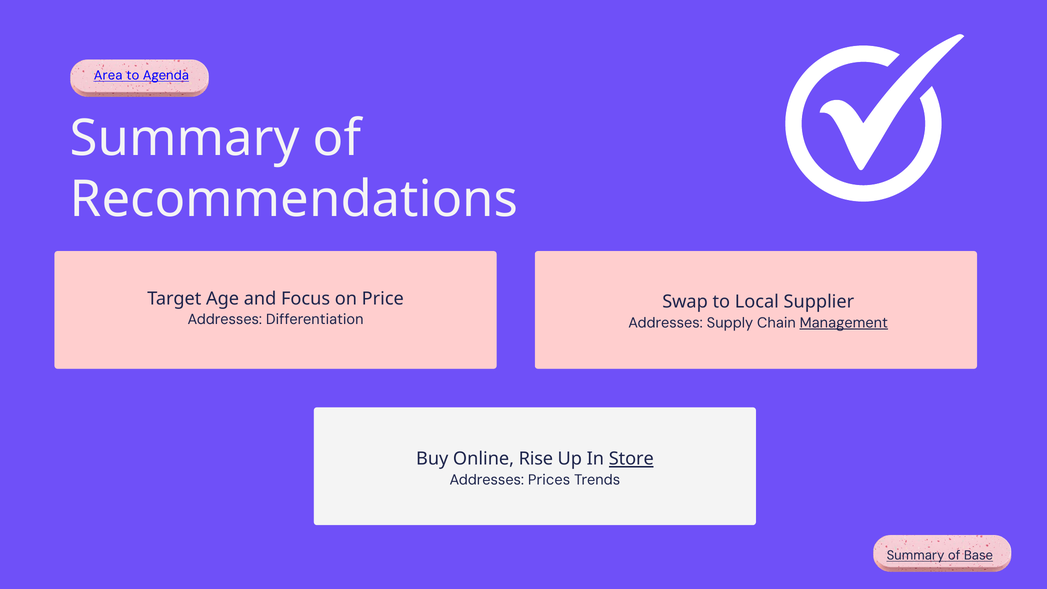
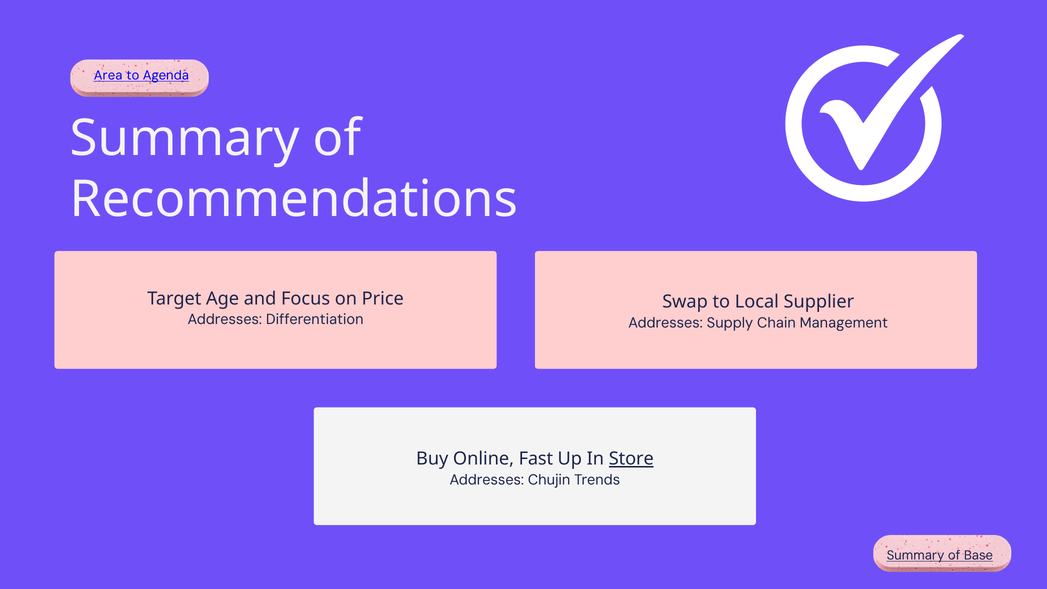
Management underline: present -> none
Rise: Rise -> Fast
Prices: Prices -> Chujin
